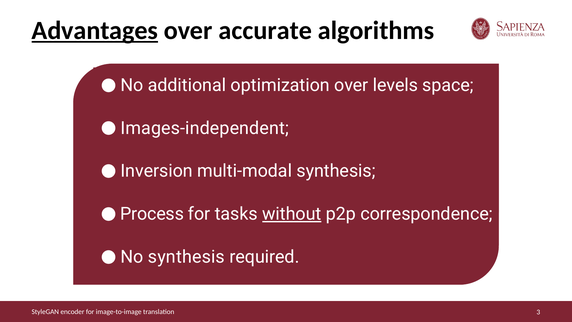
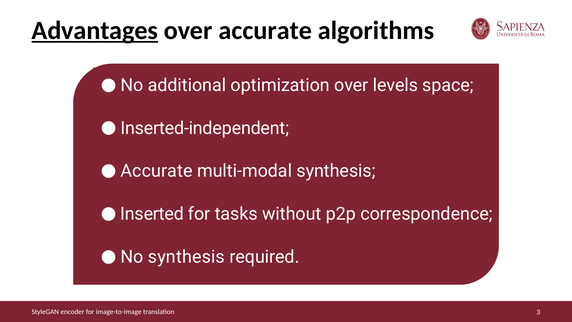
Images-independent: Images-independent -> Inserted-independent
Inversion at (157, 171): Inversion -> Accurate
Process: Process -> Inserted
without underline: present -> none
